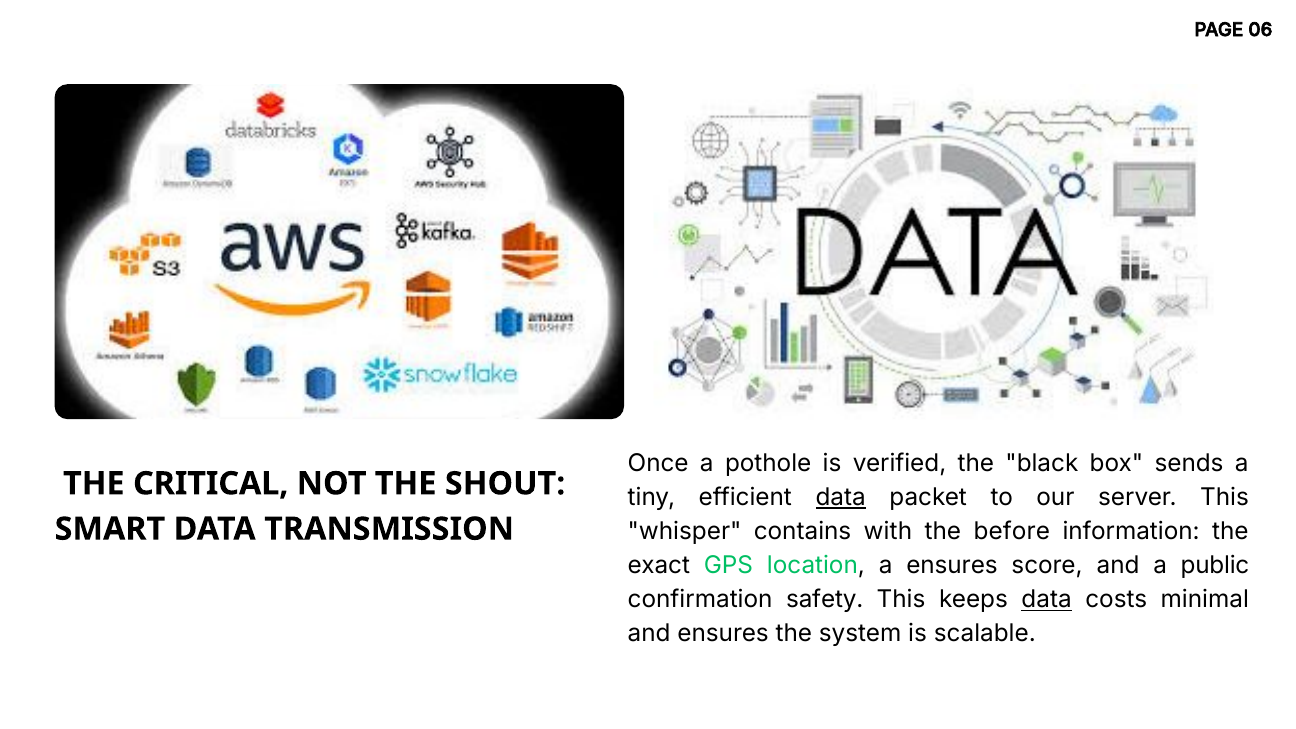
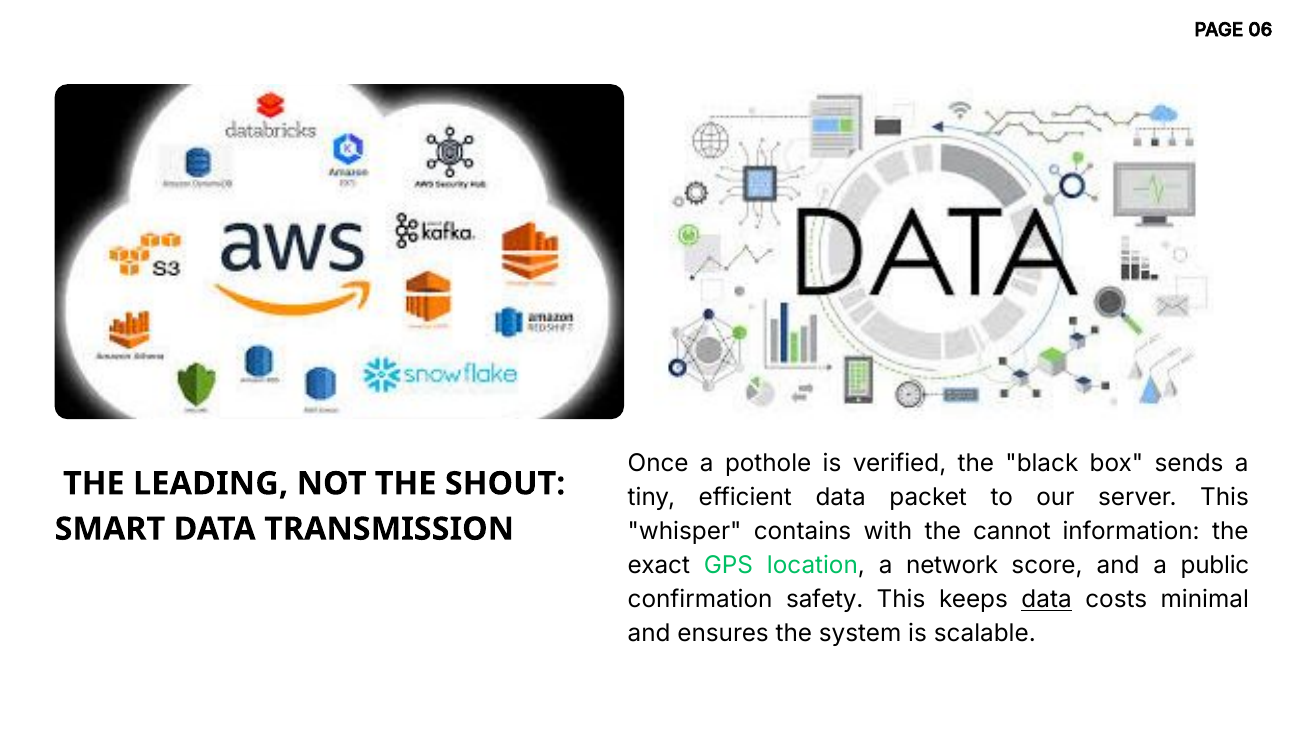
CRITICAL: CRITICAL -> LEADING
data at (841, 498) underline: present -> none
before: before -> cannot
a ensures: ensures -> network
